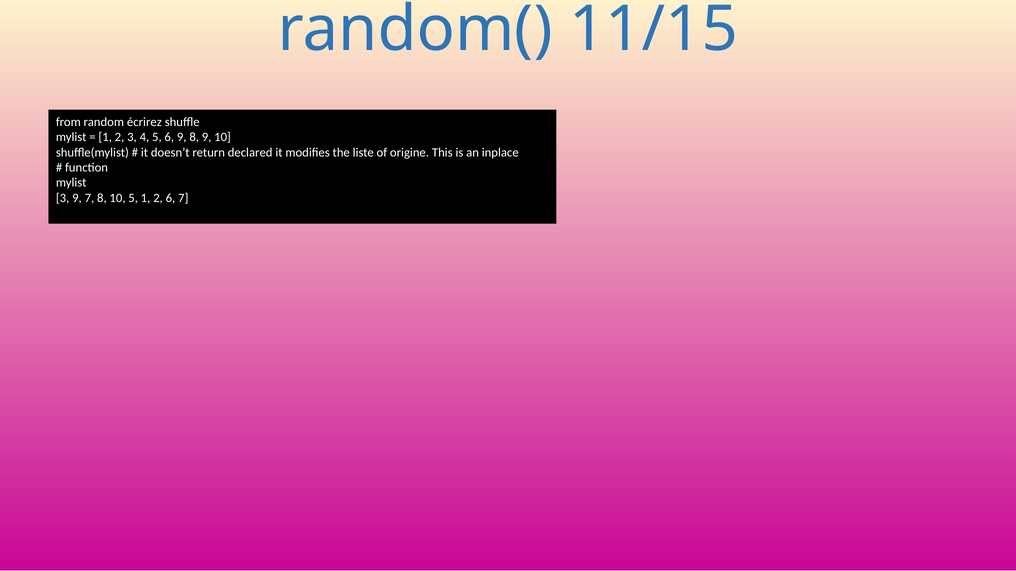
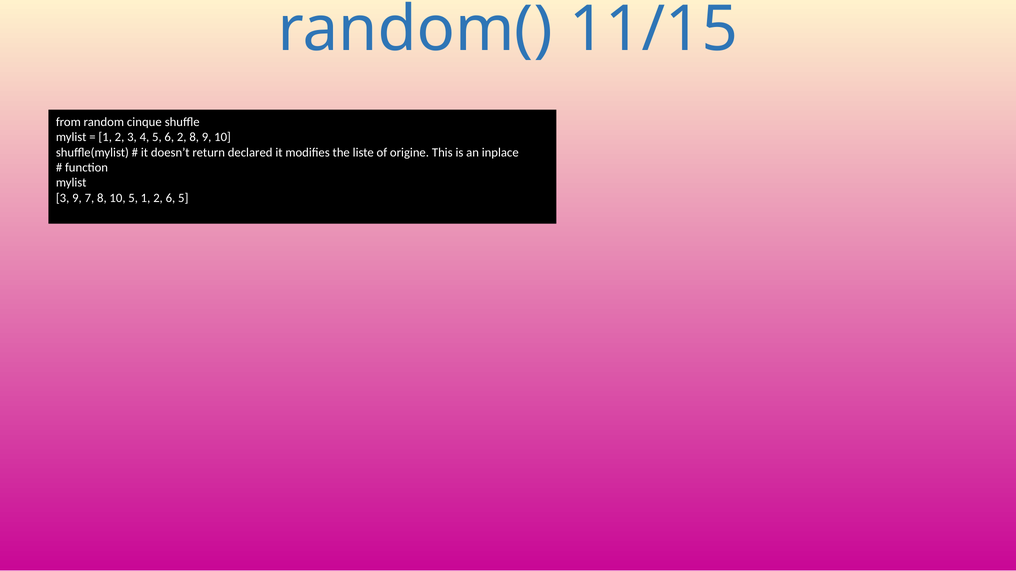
écrirez: écrirez -> cinque
6 9: 9 -> 2
6 7: 7 -> 5
